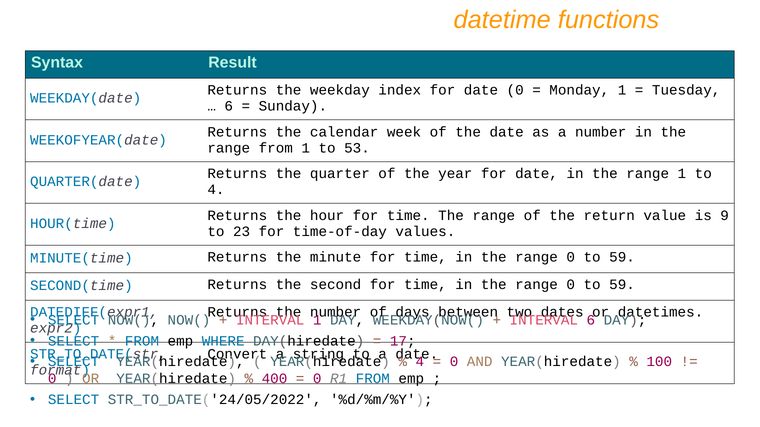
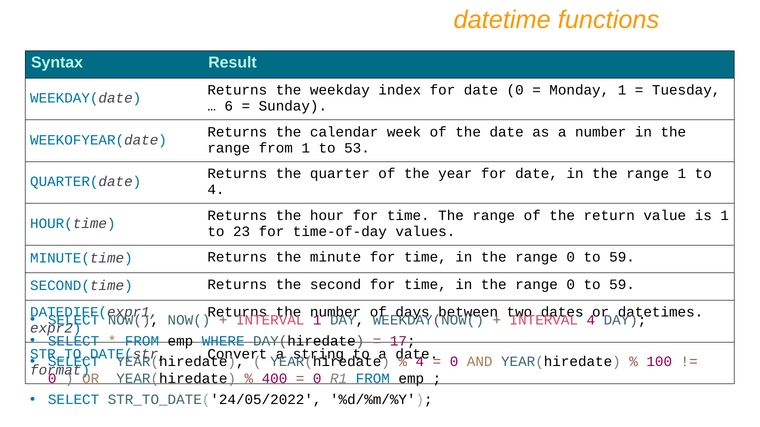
is 9: 9 -> 1
6 at (591, 320): 6 -> 4
